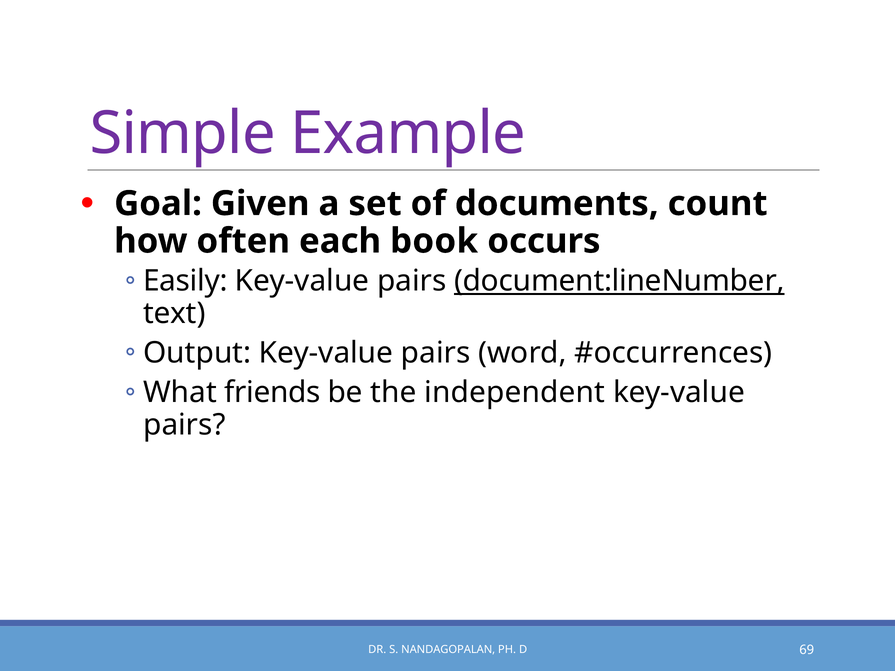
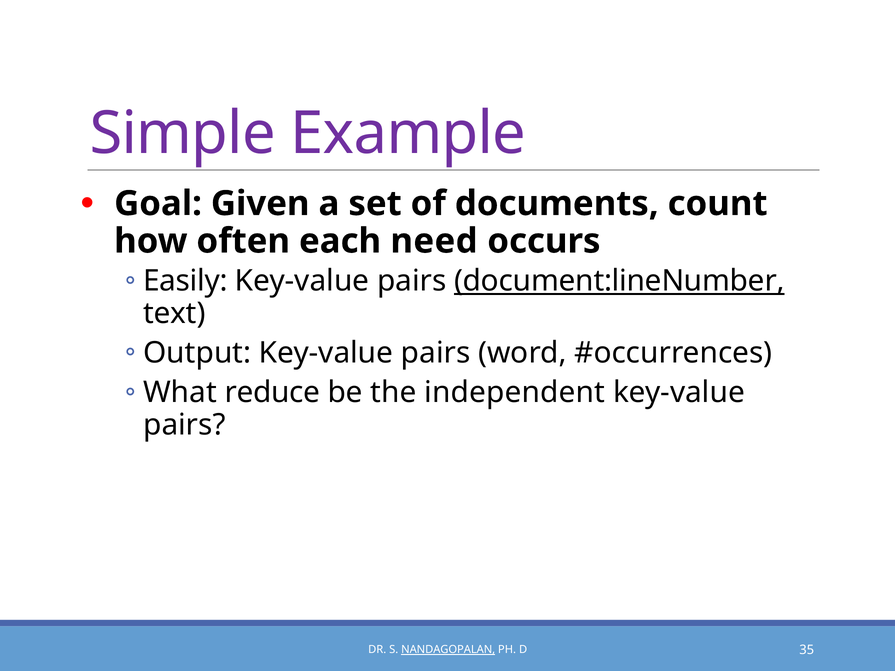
book: book -> need
friends: friends -> reduce
NANDAGOPALAN underline: none -> present
69: 69 -> 35
